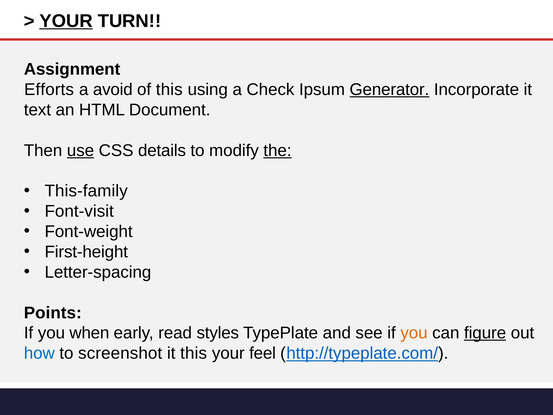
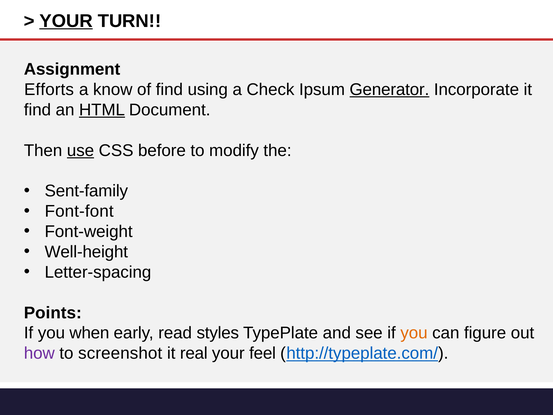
avoid: avoid -> know
of this: this -> find
text at (37, 110): text -> find
HTML underline: none -> present
details: details -> before
the underline: present -> none
This-family: This-family -> Sent-family
Font-visit: Font-visit -> Font-font
First-height: First-height -> Well-height
figure underline: present -> none
how colour: blue -> purple
it this: this -> real
